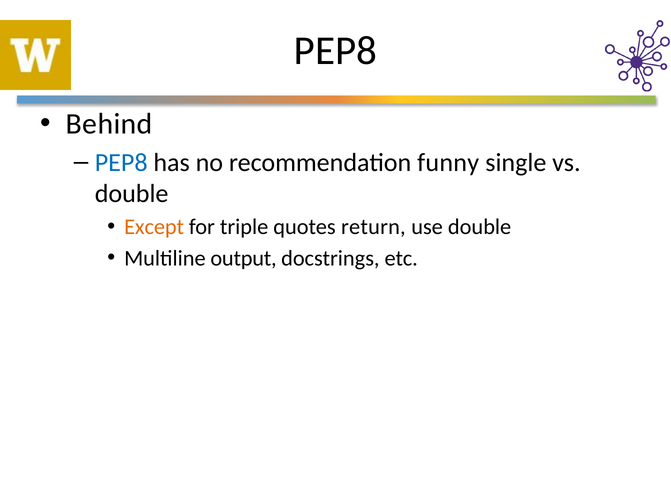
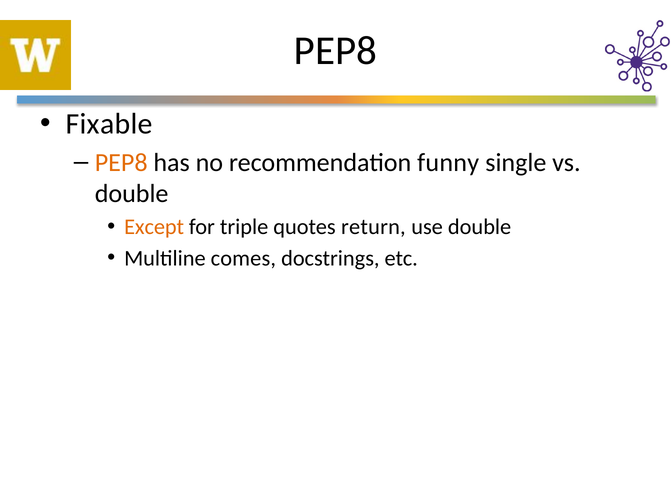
Behind: Behind -> Fixable
PEP8 at (121, 163) colour: blue -> orange
output: output -> comes
